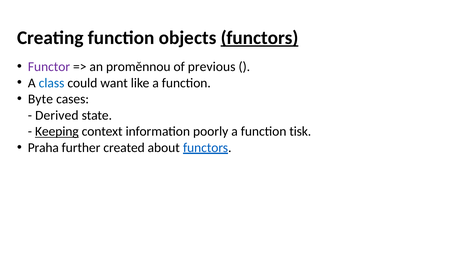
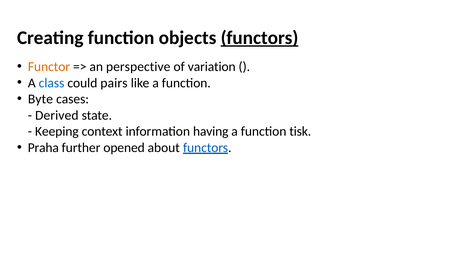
Functor colour: purple -> orange
proměnnou: proměnnou -> perspective
previous: previous -> variation
want: want -> pairs
Keeping underline: present -> none
poorly: poorly -> having
created: created -> opened
